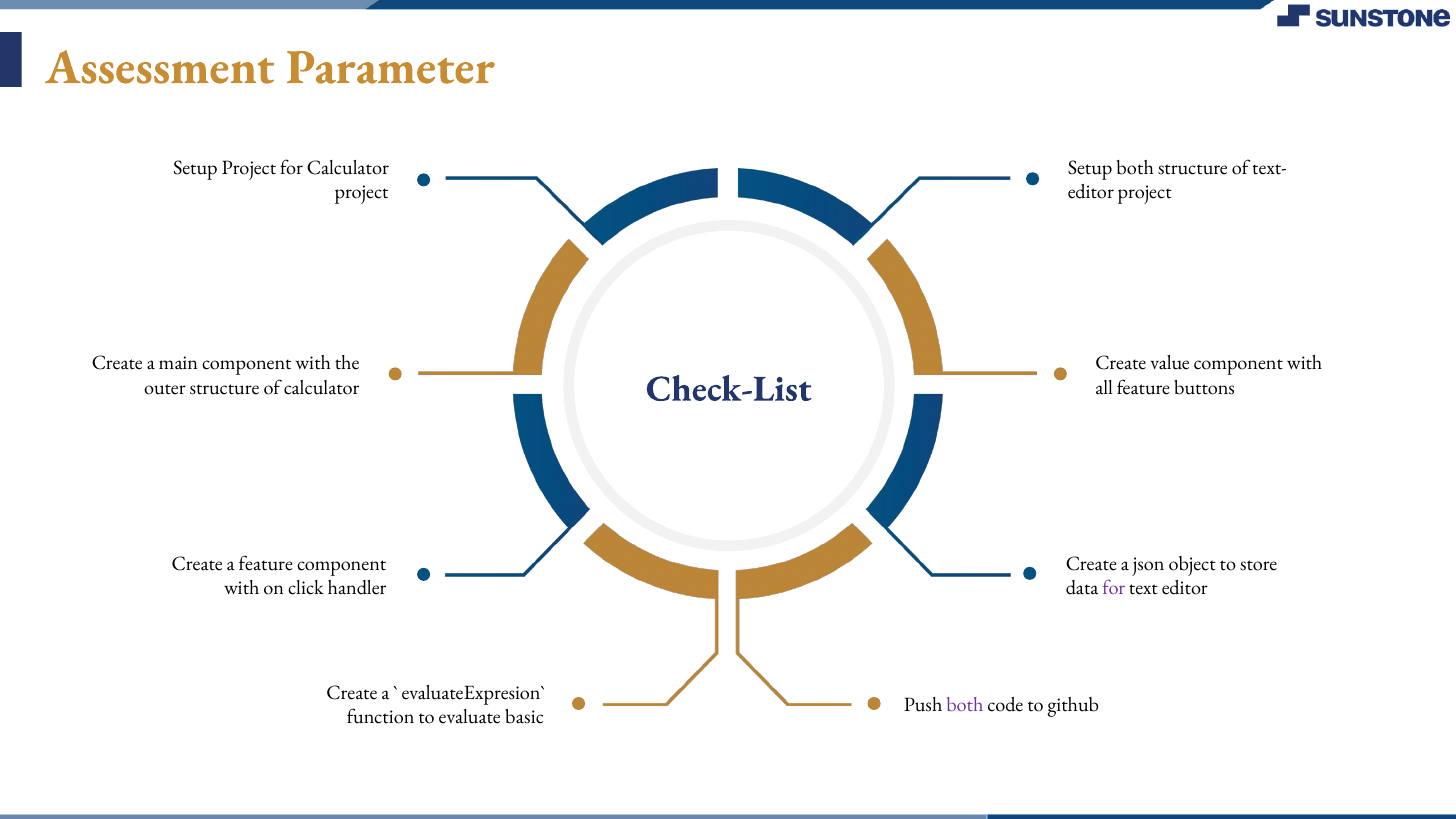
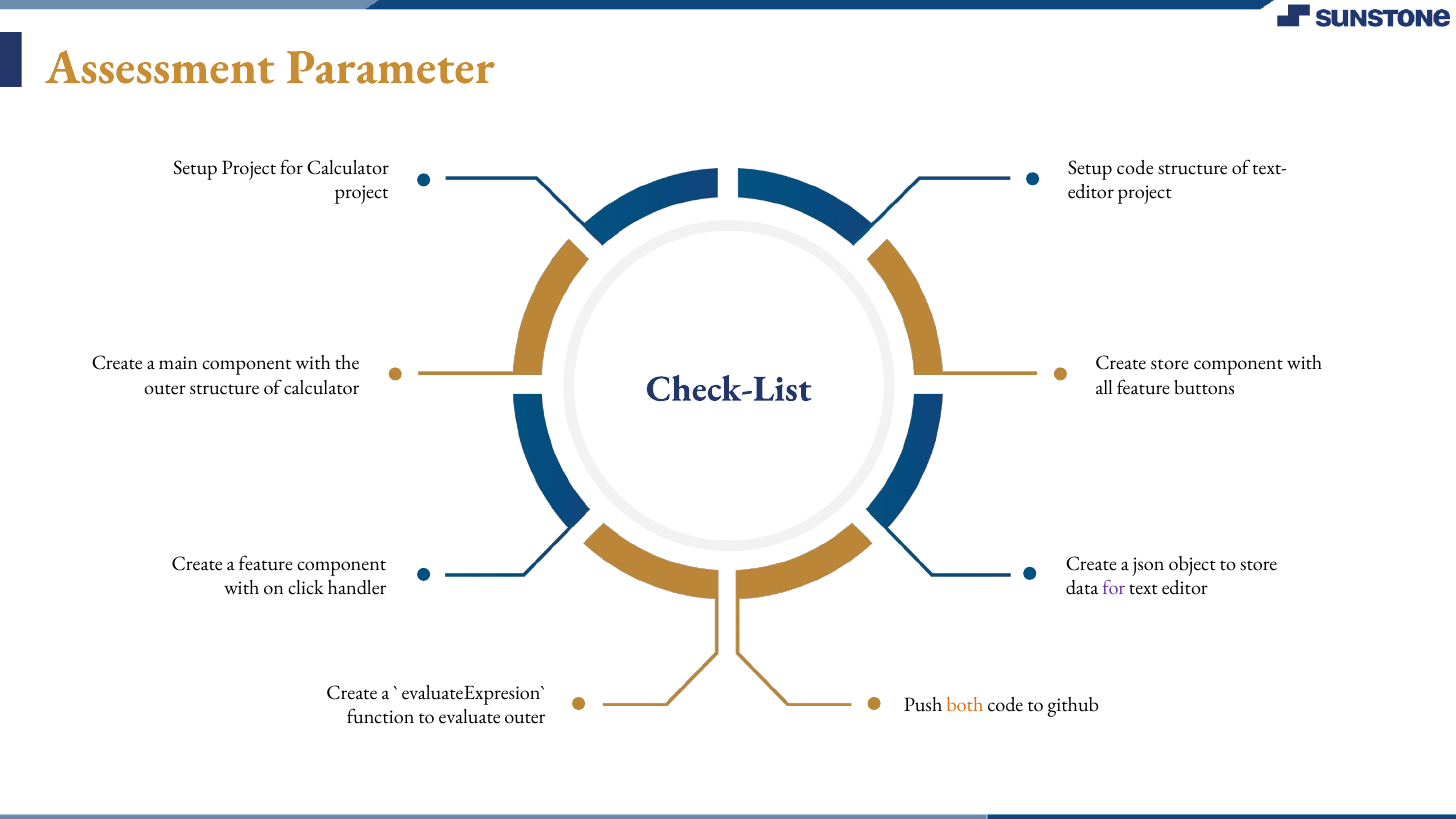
Setup both: both -> code
Create value: value -> store
both at (965, 705) colour: purple -> orange
evaluate basic: basic -> outer
